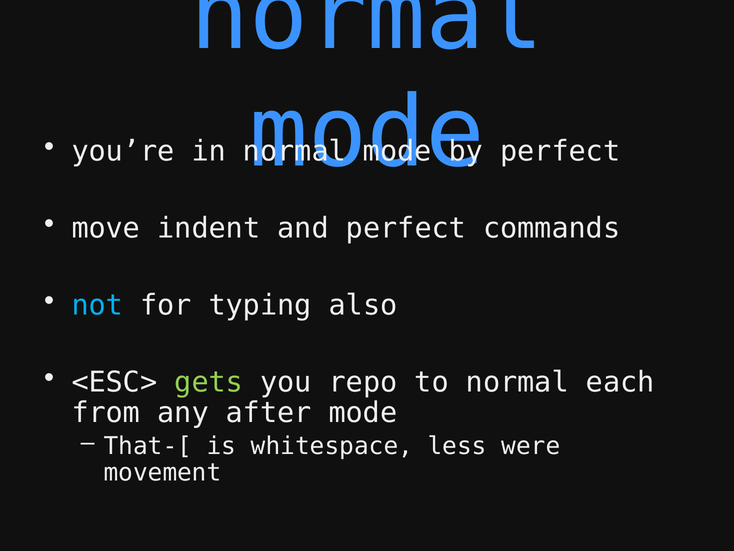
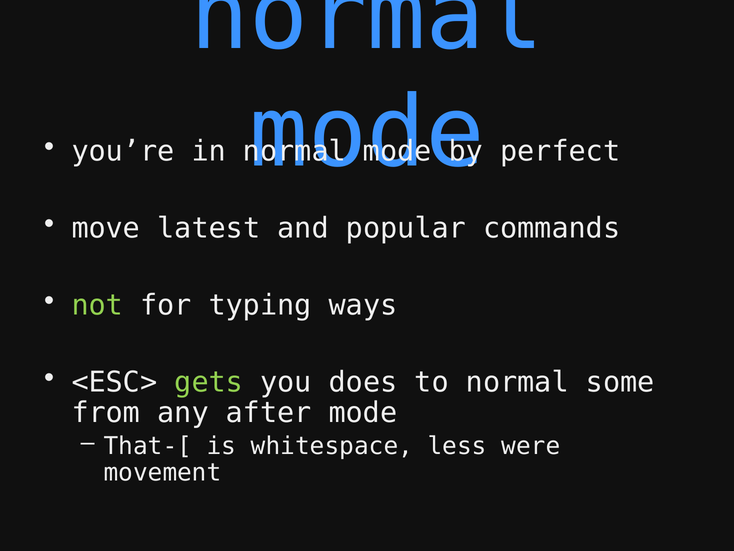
indent: indent -> latest
and perfect: perfect -> popular
not colour: light blue -> light green
also: also -> ways
repo: repo -> does
each: each -> some
